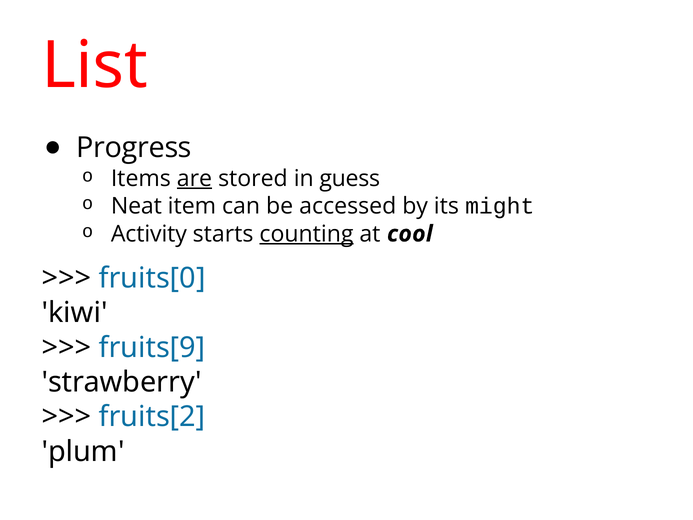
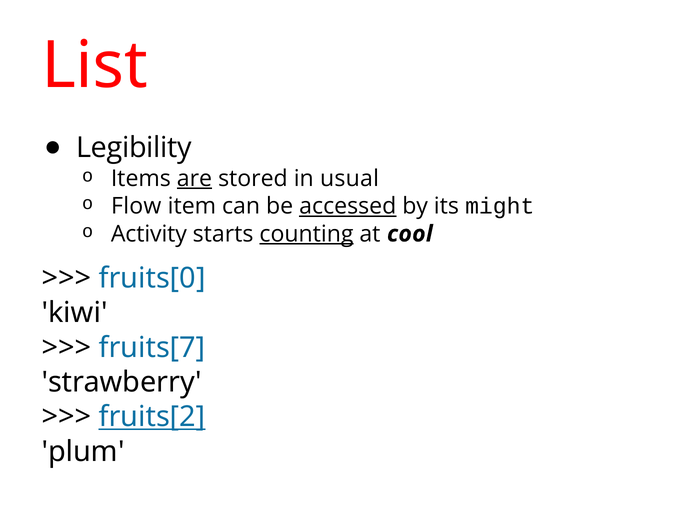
Progress: Progress -> Legibility
guess: guess -> usual
Neat: Neat -> Flow
accessed underline: none -> present
fruits[9: fruits[9 -> fruits[7
fruits[2 underline: none -> present
